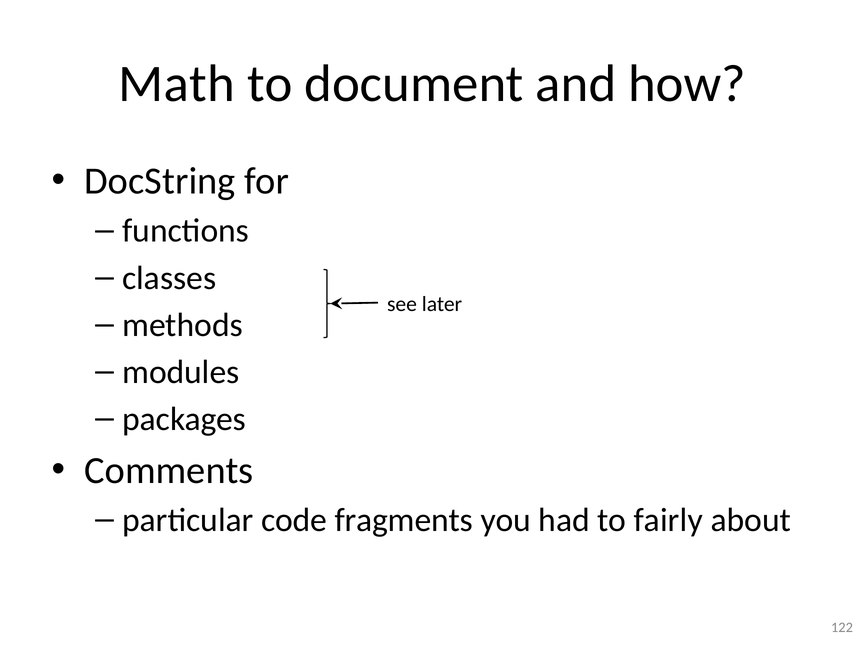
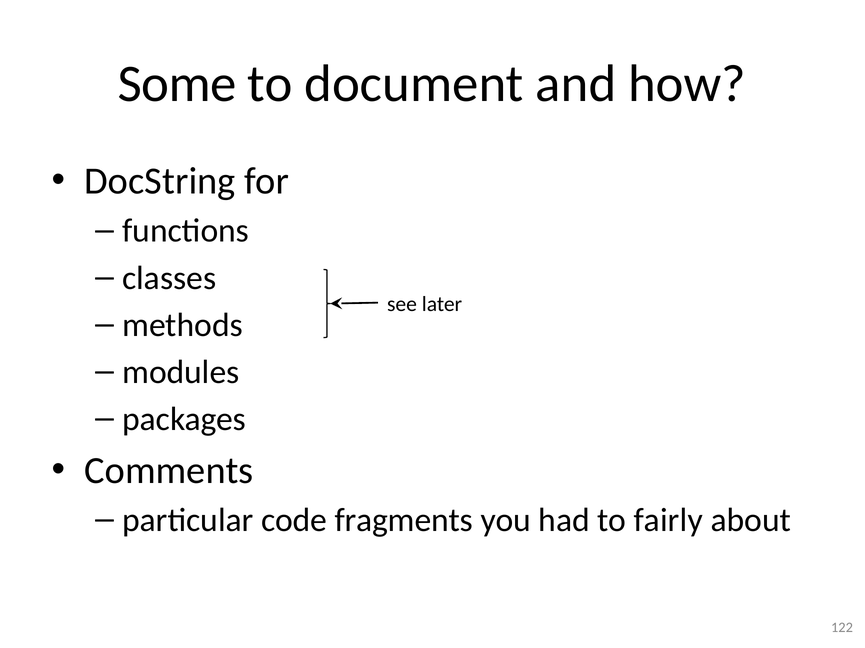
Math: Math -> Some
